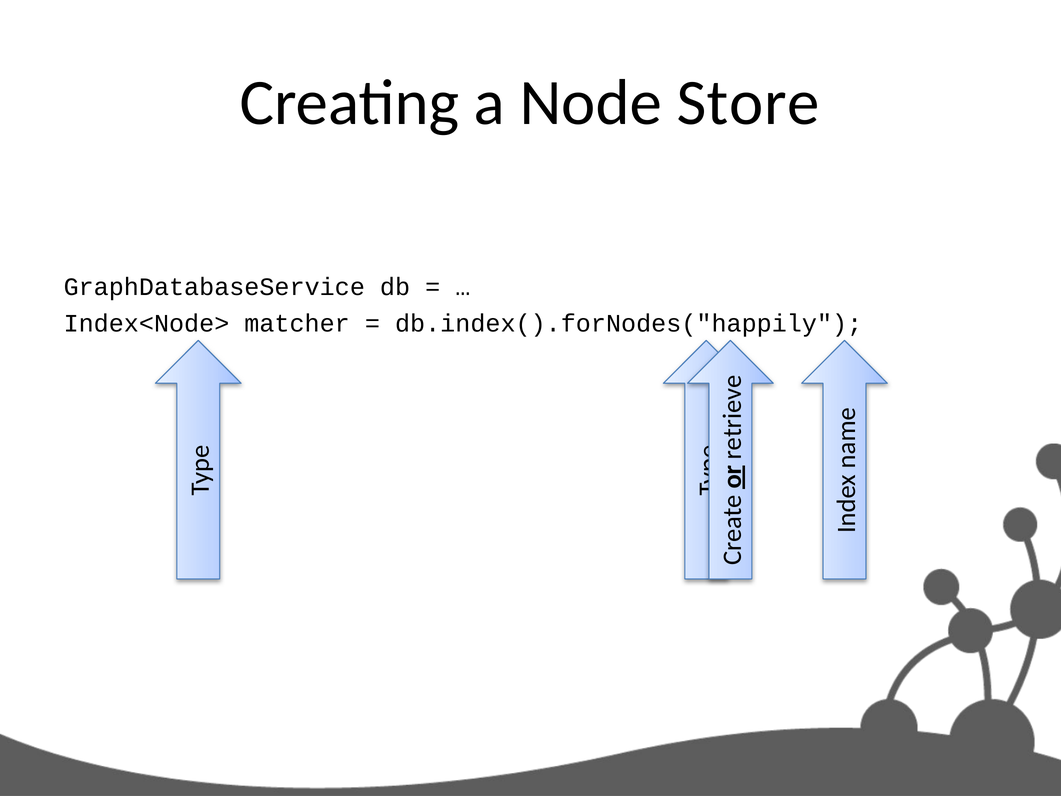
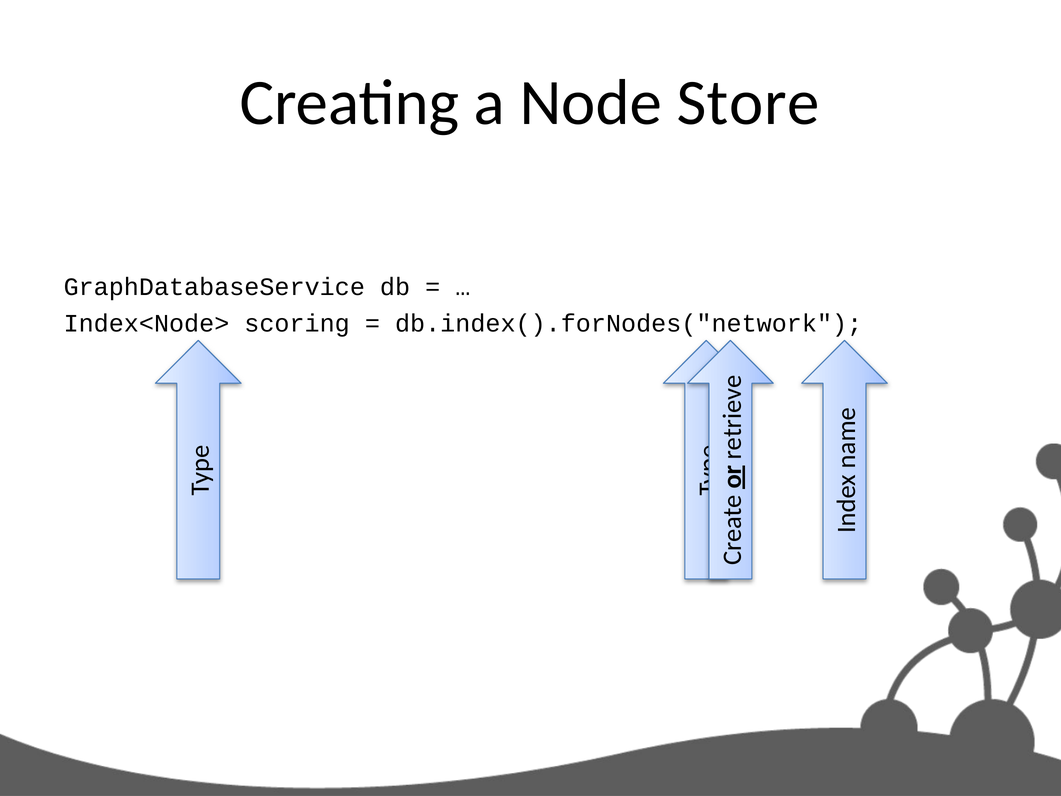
matcher: matcher -> scoring
db.index().forNodes("happily: db.index().forNodes("happily -> db.index().forNodes("network
